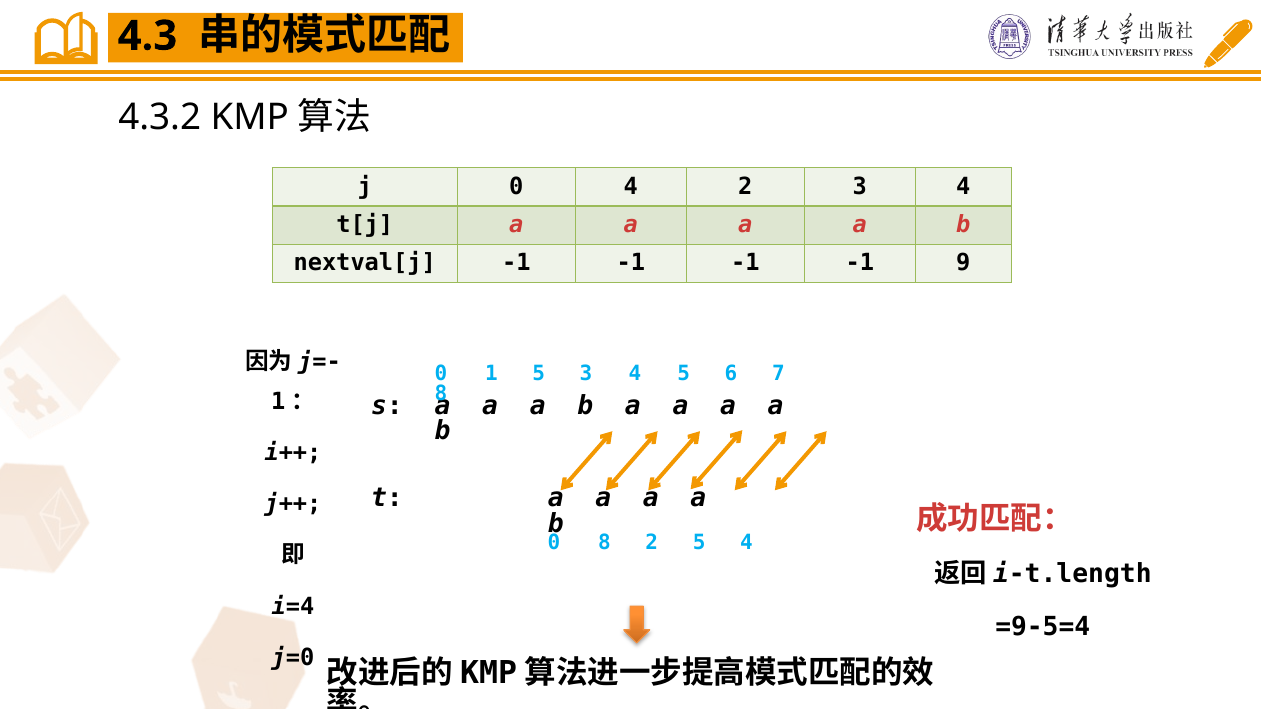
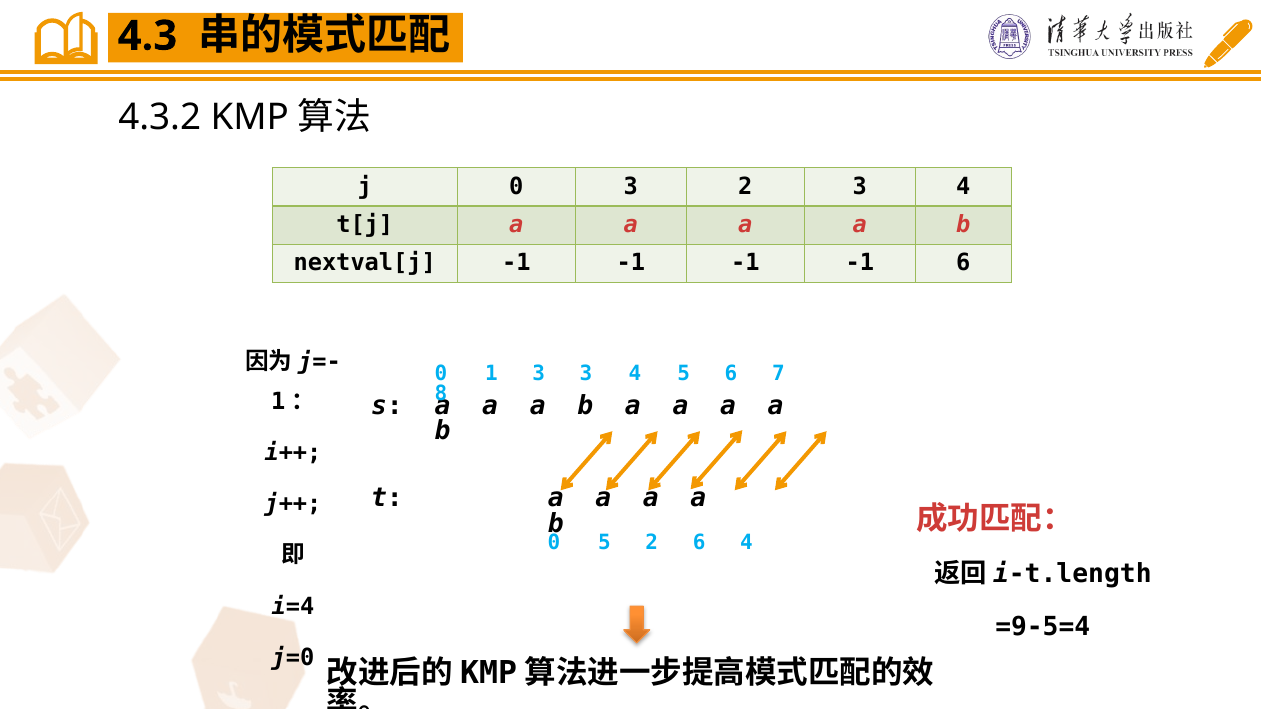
0 4: 4 -> 3
-1 9: 9 -> 6
1 5: 5 -> 3
0 8: 8 -> 5
2 5: 5 -> 6
